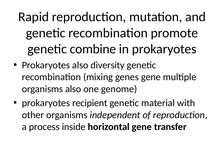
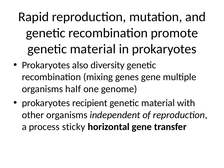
combine at (93, 49): combine -> material
organisms also: also -> half
inside: inside -> sticky
